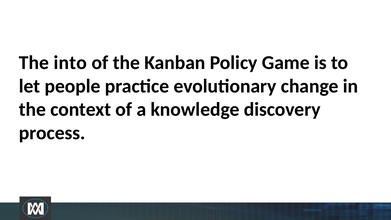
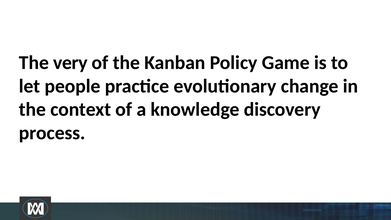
into: into -> very
